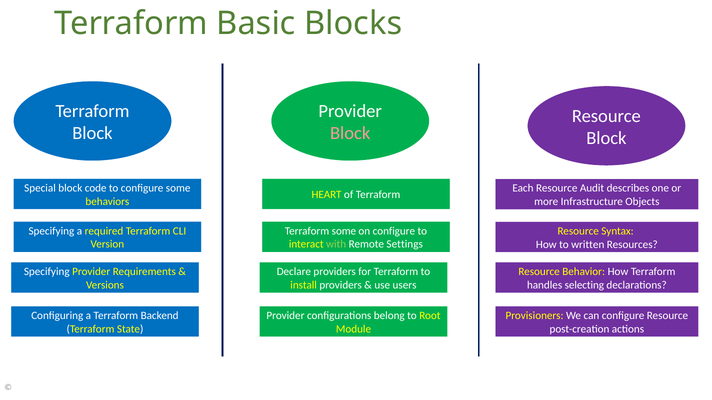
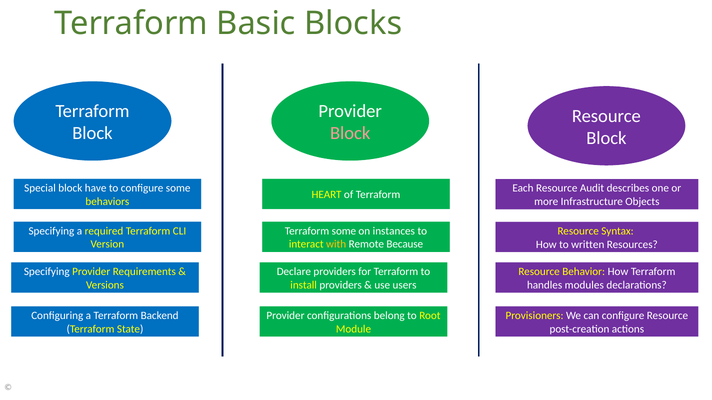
code: code -> have
on configure: configure -> instances
with colour: light green -> yellow
Settings: Settings -> Because
selecting: selecting -> modules
